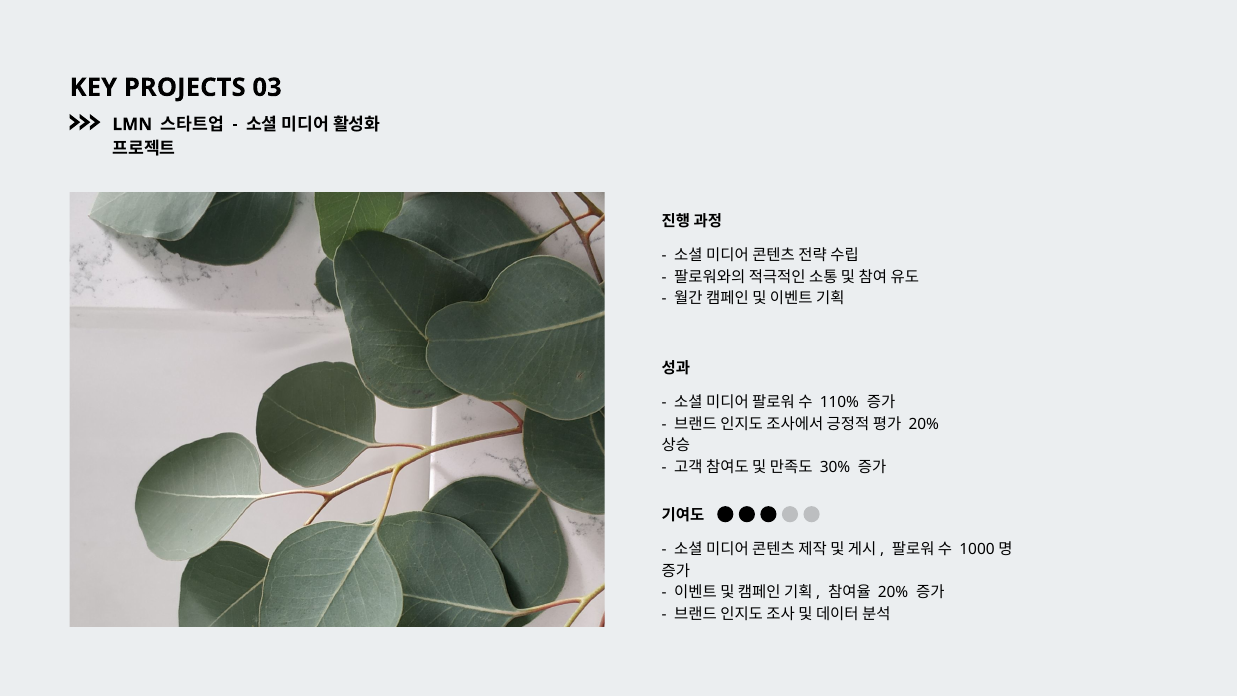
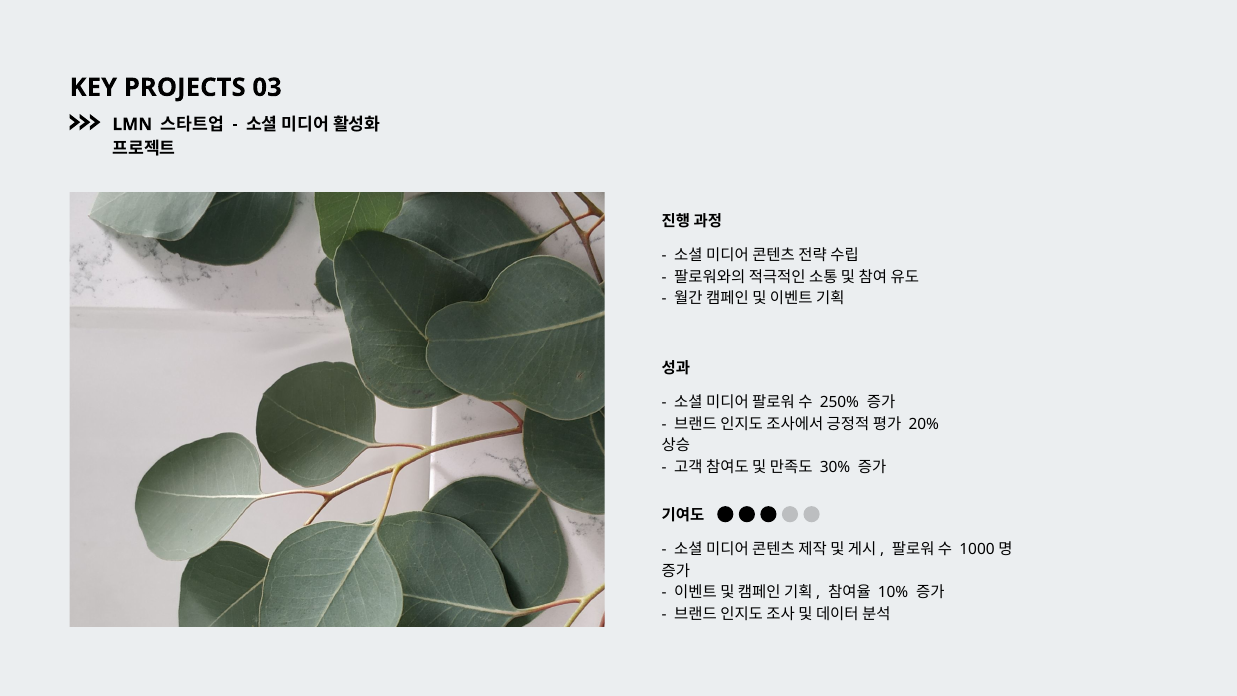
110%: 110% -> 250%
20% at (893, 593): 20% -> 10%
